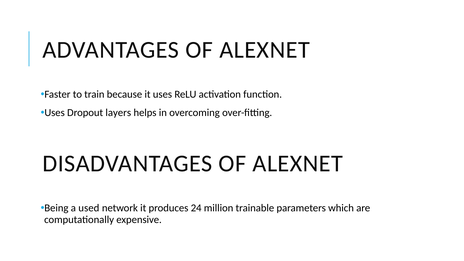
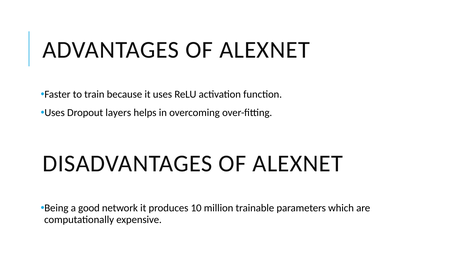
used: used -> good
24: 24 -> 10
